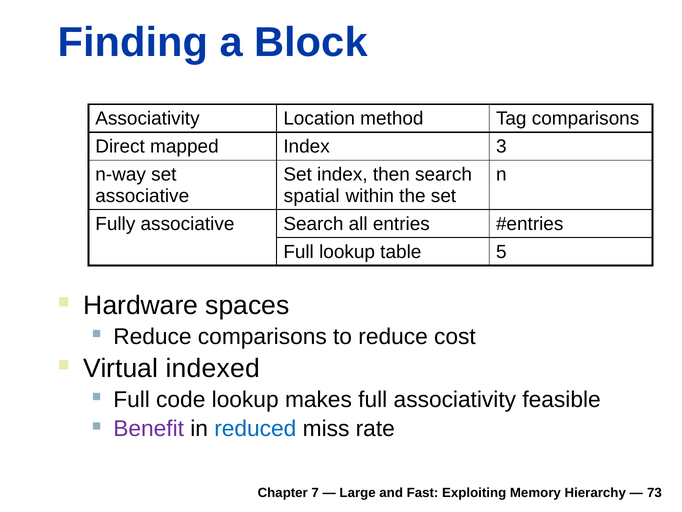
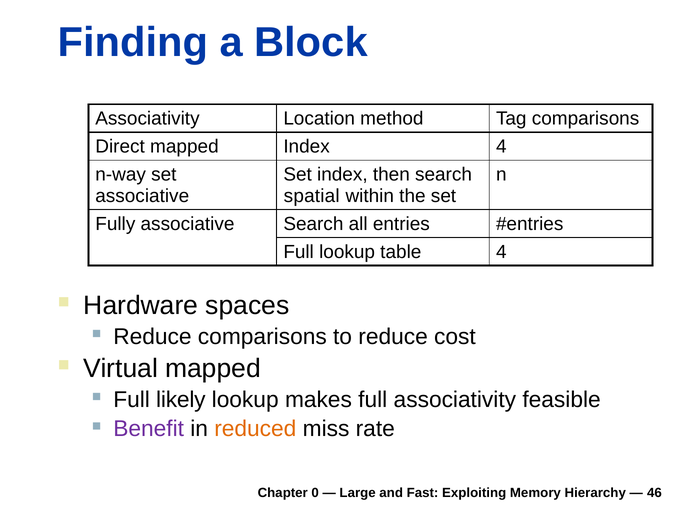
Index 3: 3 -> 4
table 5: 5 -> 4
Virtual indexed: indexed -> mapped
code: code -> likely
reduced colour: blue -> orange
7: 7 -> 0
73: 73 -> 46
